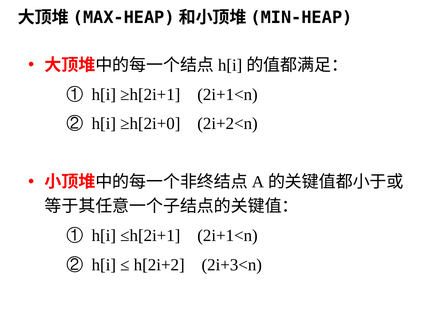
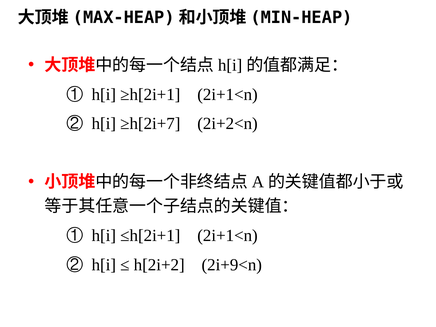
≥h[2i+0: ≥h[2i+0 -> ≥h[2i+7
2i+3<n: 2i+3<n -> 2i+9<n
